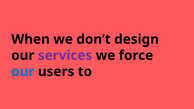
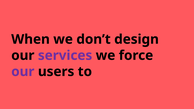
our at (23, 72) colour: blue -> purple
